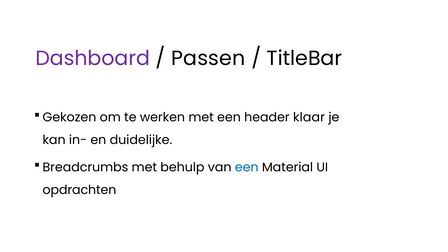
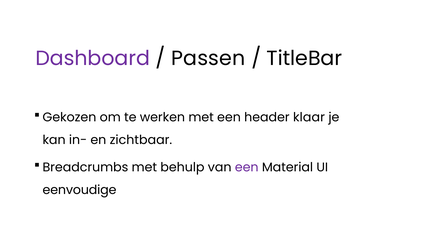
duidelijke: duidelijke -> zichtbaar
een at (247, 167) colour: blue -> purple
opdrachten: opdrachten -> eenvoudige
